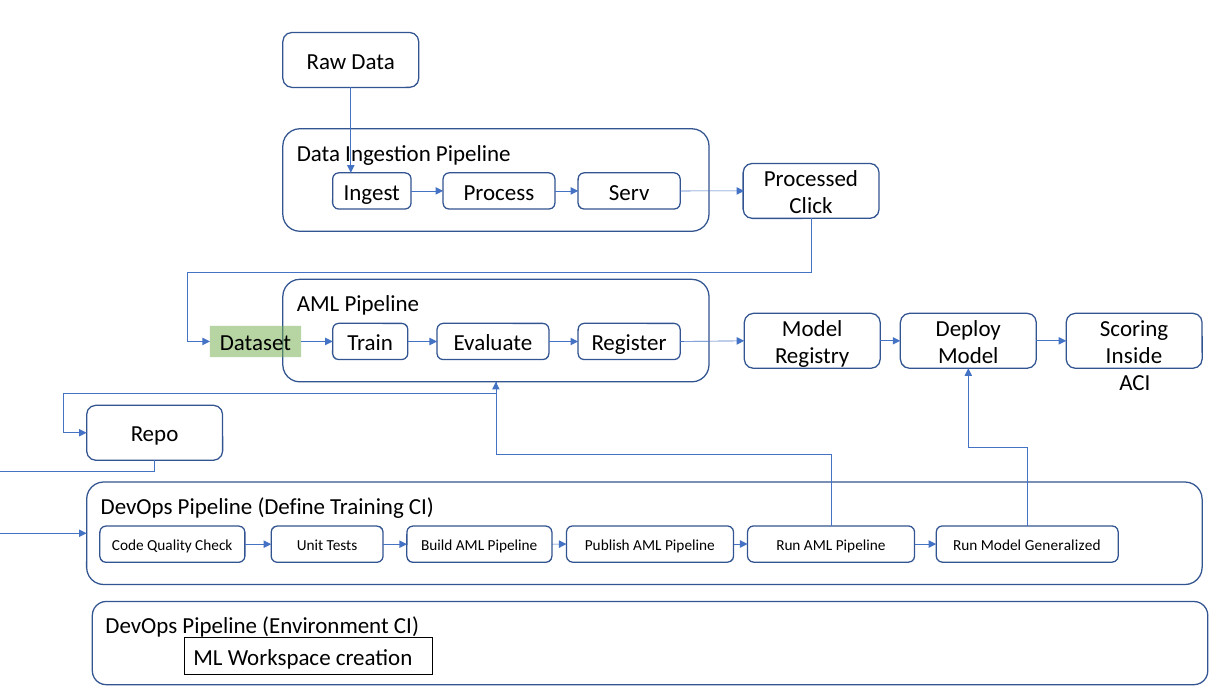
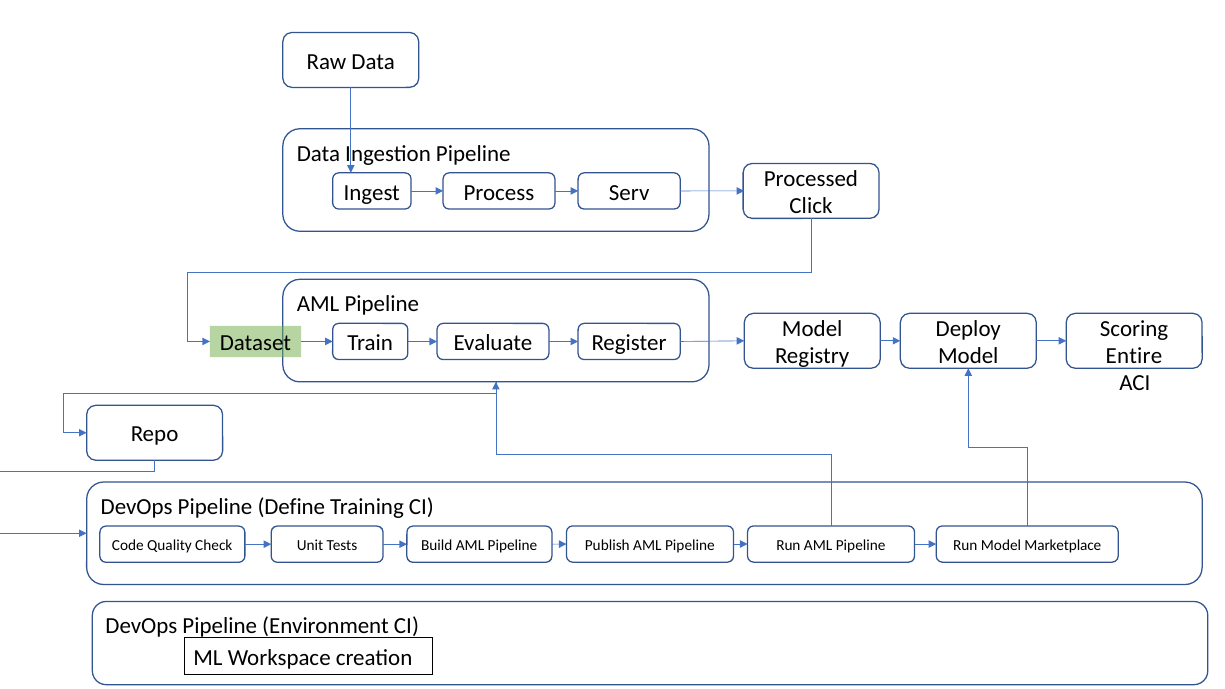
Inside: Inside -> Entire
Generalized: Generalized -> Marketplace
